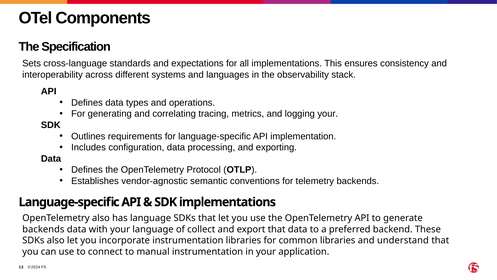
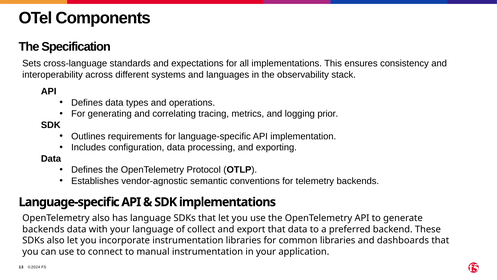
logging your: your -> prior
understand: understand -> dashboards
